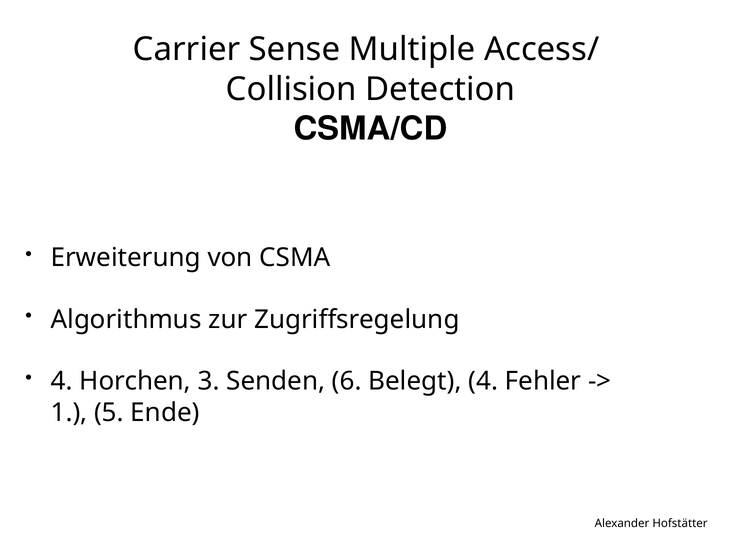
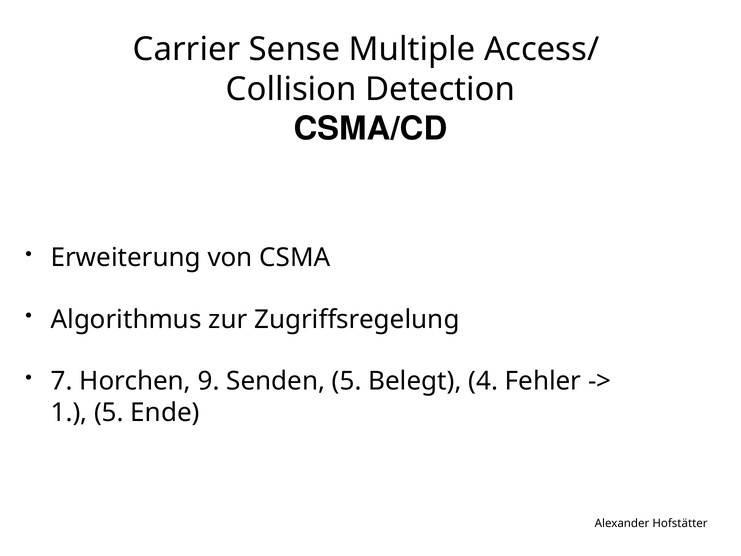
4 at (62, 381): 4 -> 7
3: 3 -> 9
Senden 6: 6 -> 5
